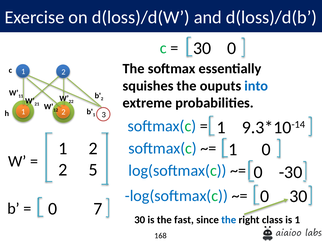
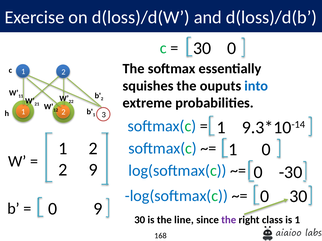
2 5: 5 -> 9
0 7: 7 -> 9
fast: fast -> line
the at (229, 220) colour: blue -> purple
